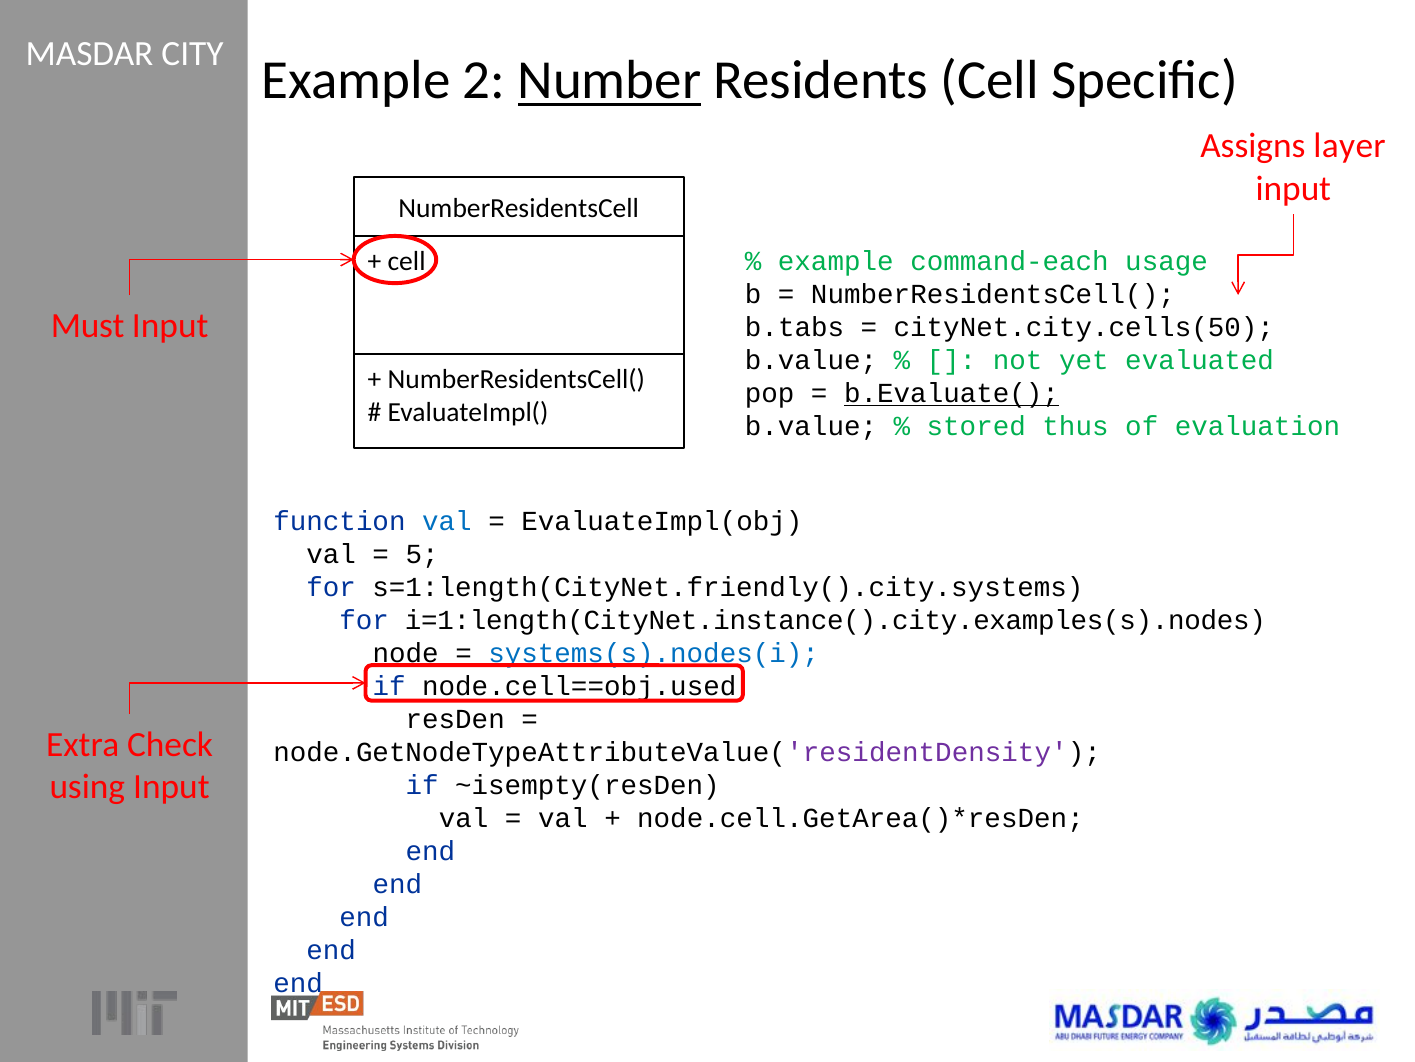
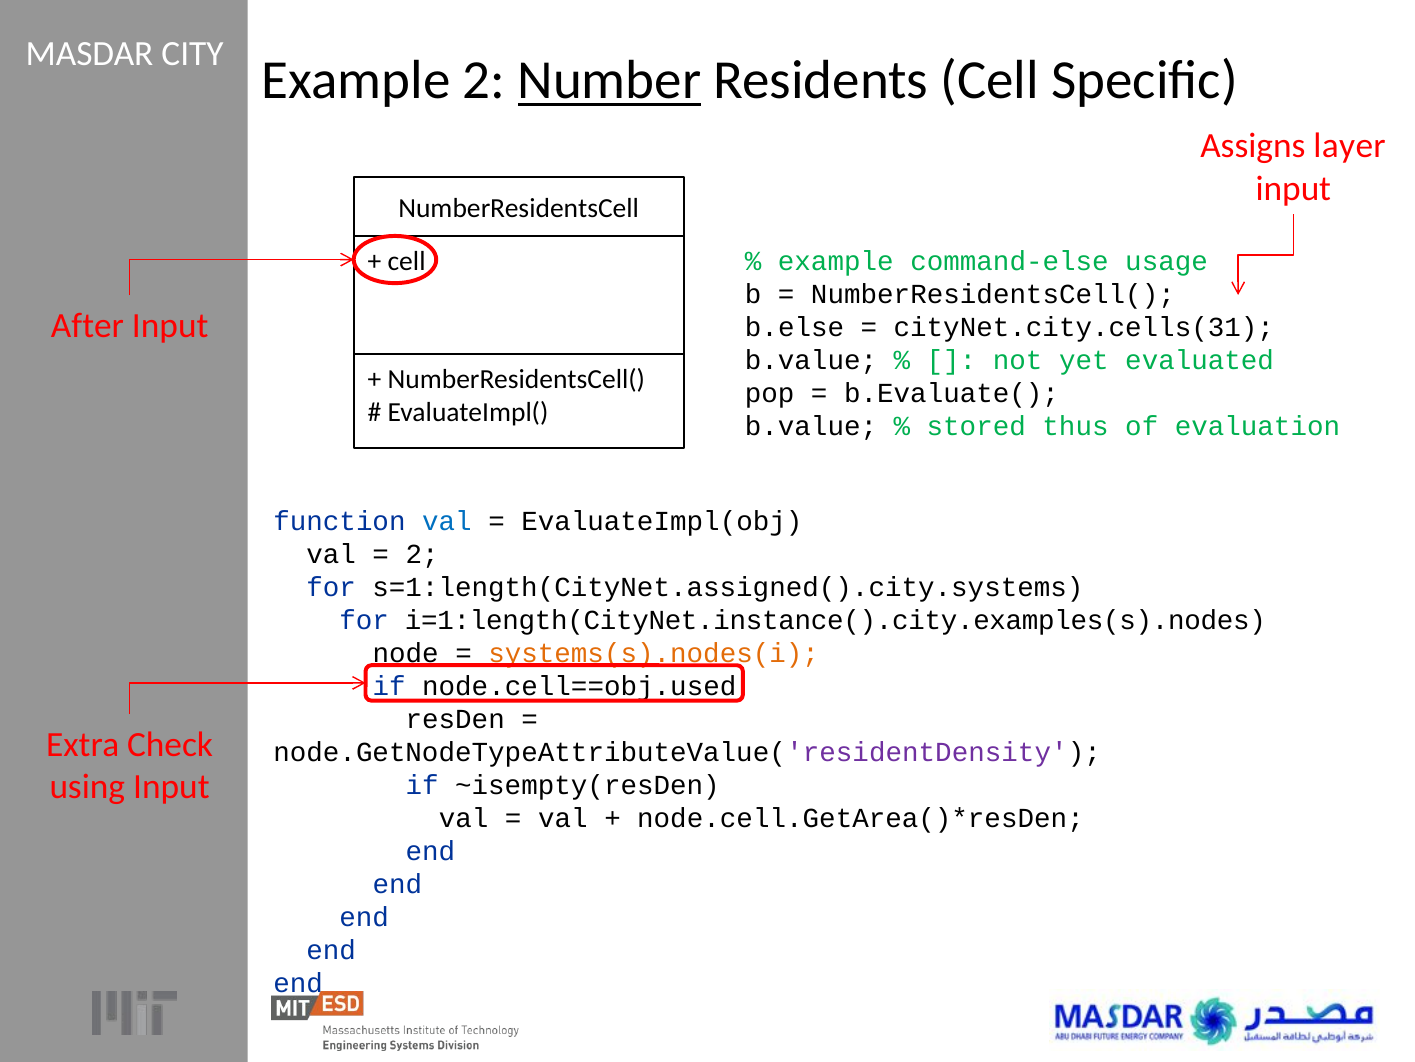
command-each: command-each -> command-else
Must: Must -> After
b.tabs: b.tabs -> b.else
cityNet.city.cells(50: cityNet.city.cells(50 -> cityNet.city.cells(31
b.Evaluate( underline: present -> none
5 at (422, 554): 5 -> 2
s=1:length(CityNet.friendly().city.systems: s=1:length(CityNet.friendly().city.systems -> s=1:length(CityNet.assigned().city.systems
systems(s).nodes(i colour: blue -> orange
